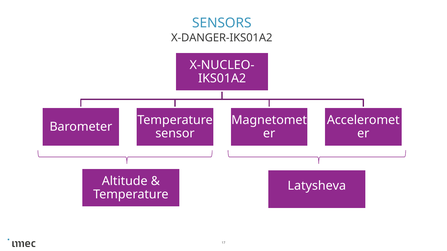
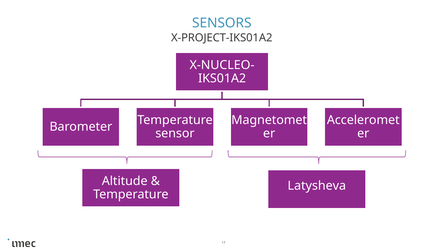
X-DANGER-IKS01A2: X-DANGER-IKS01A2 -> X-PROJECT-IKS01A2
